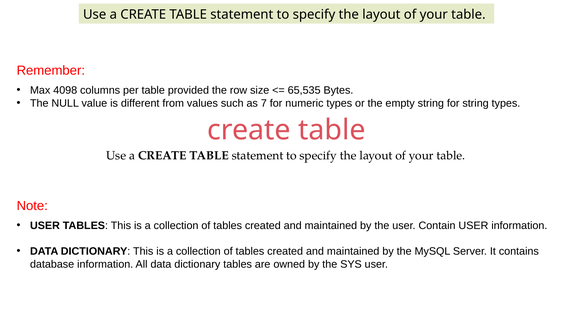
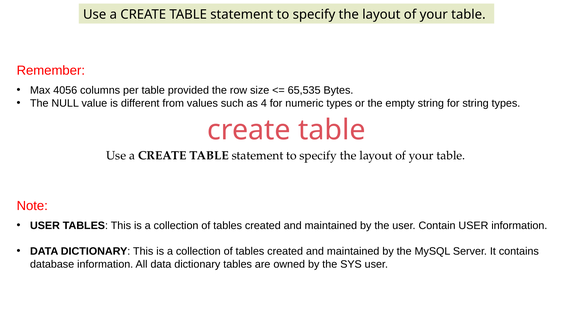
4098: 4098 -> 4056
7: 7 -> 4
